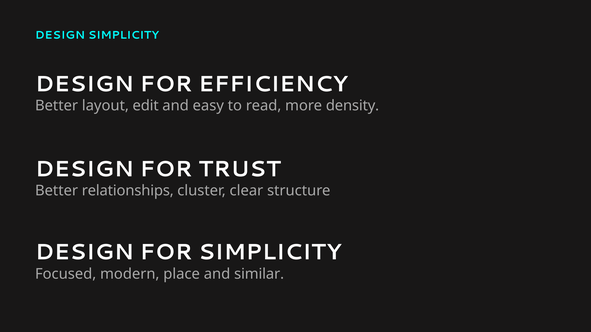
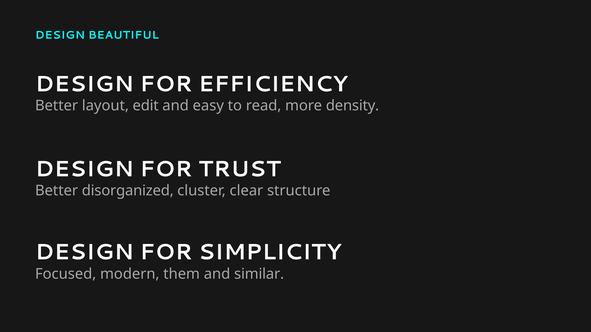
DESIGN SIMPLICITY: SIMPLICITY -> BEAUTIFUL
relationships: relationships -> disorganized
place: place -> them
